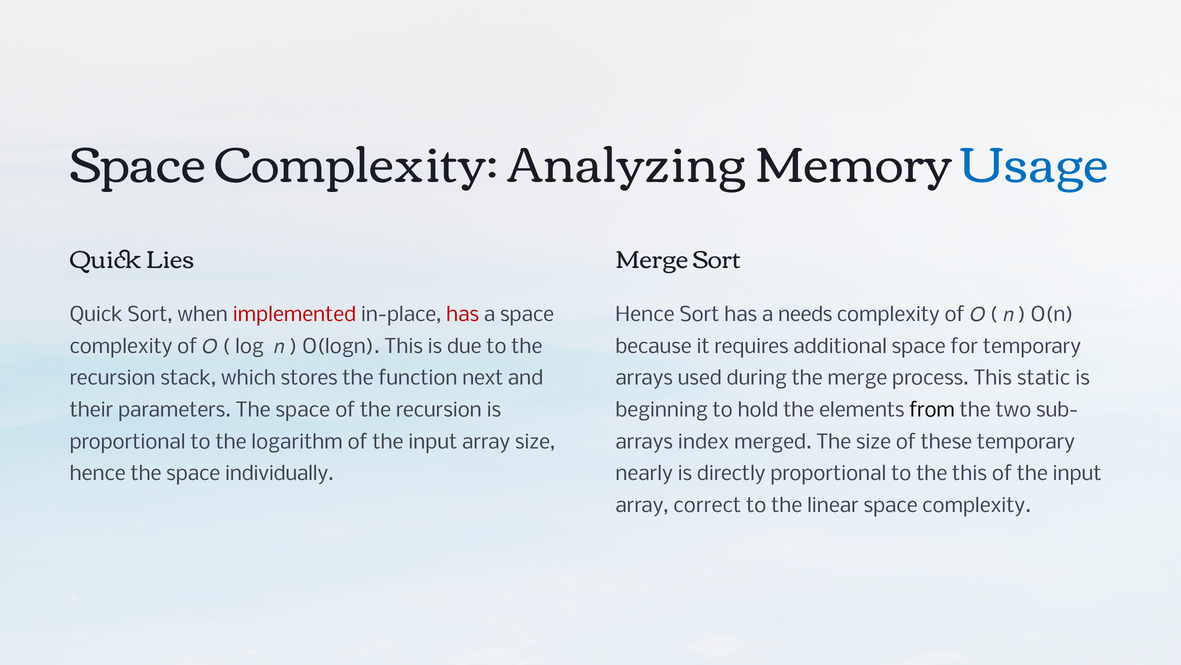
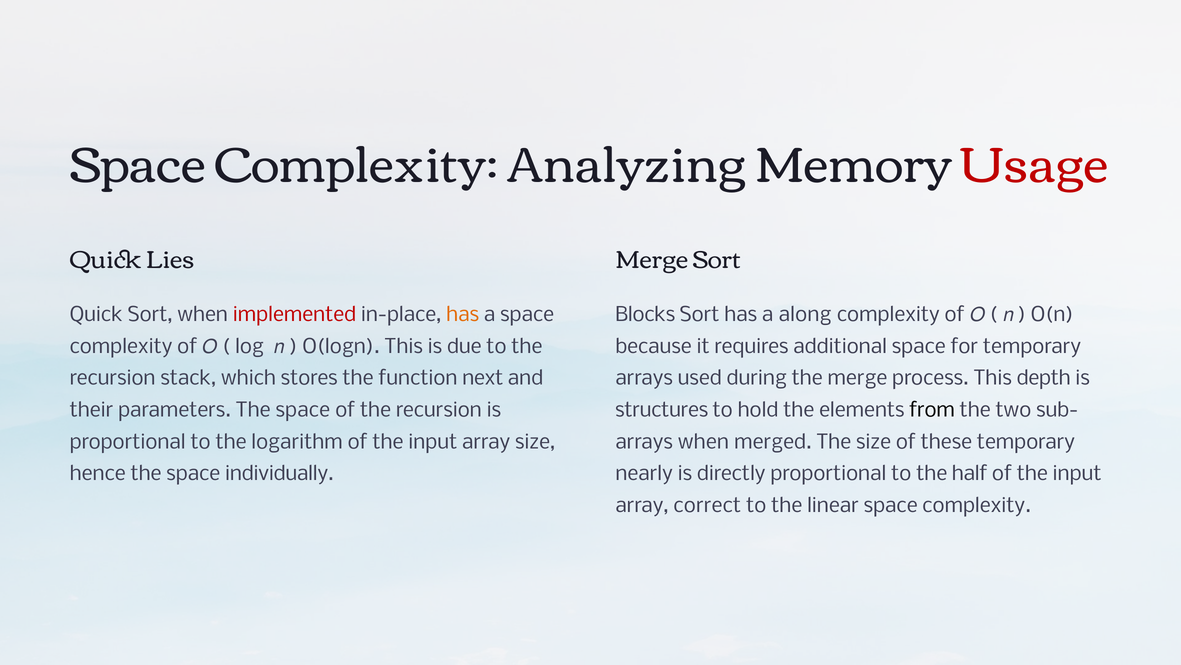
Usage colour: blue -> red
has at (463, 315) colour: red -> orange
Hence at (645, 315): Hence -> Blocks
needs: needs -> along
static: static -> depth
beginning: beginning -> structures
arrays index: index -> when
the this: this -> half
